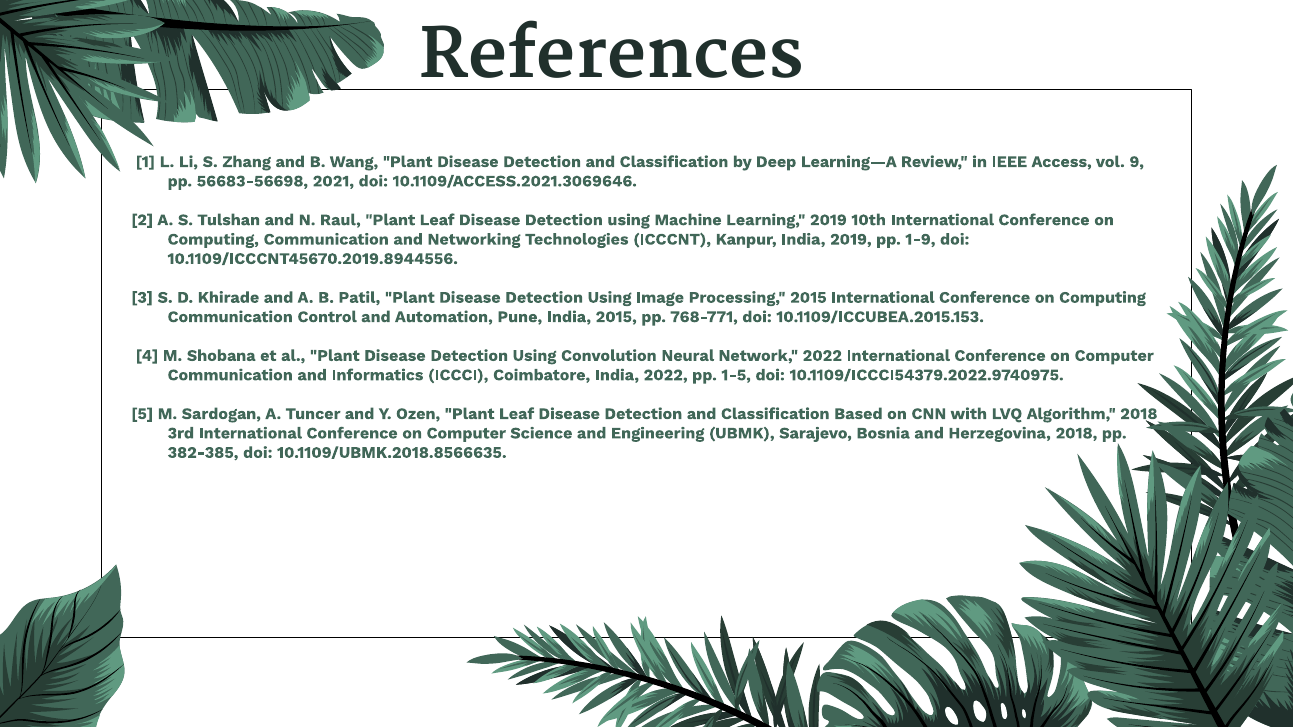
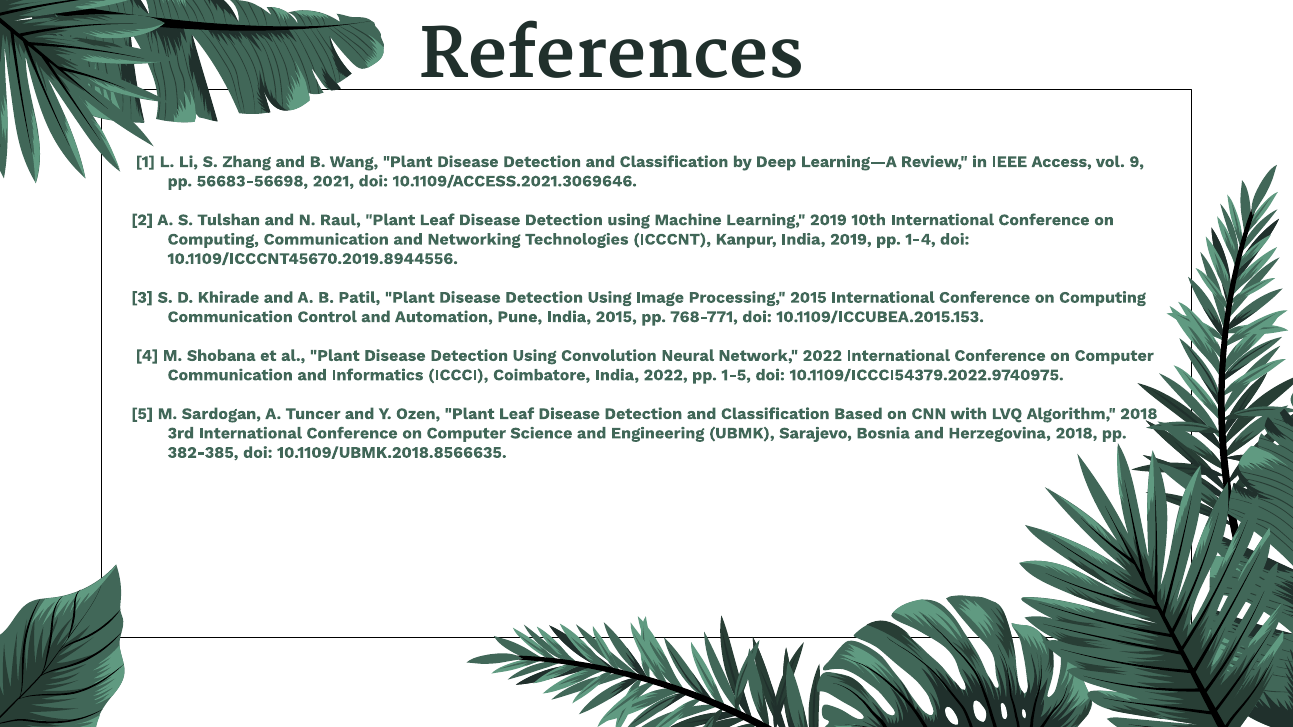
1-9: 1-9 -> 1-4
